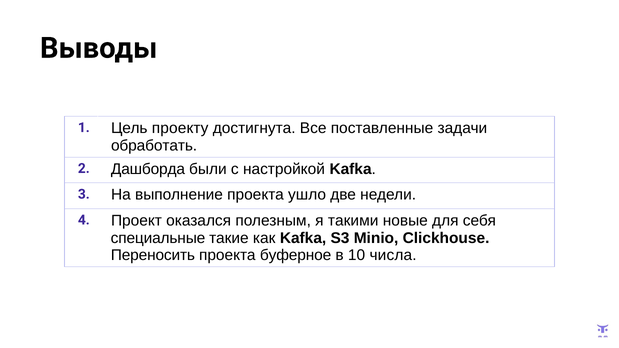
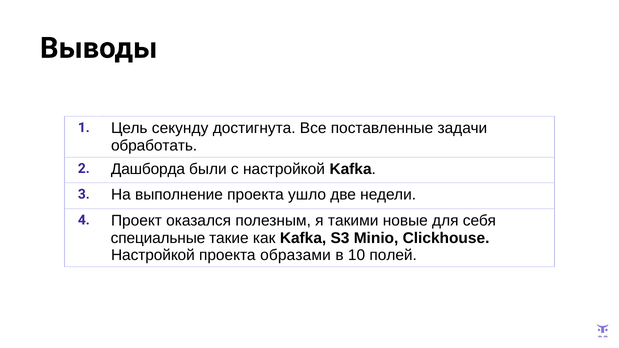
проекту: проекту -> секунду
Переносить at (153, 255): Переносить -> Настройкой
буферное: буферное -> образами
числа: числа -> полей
